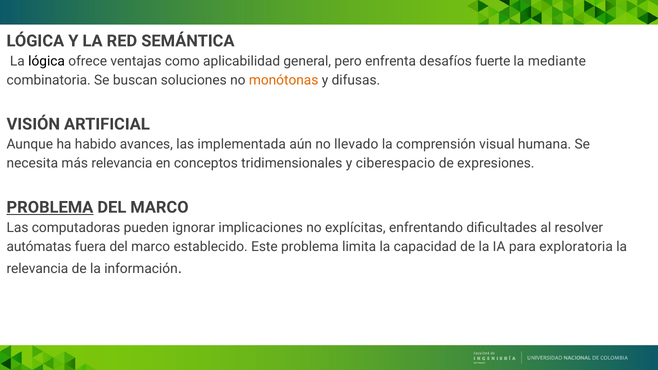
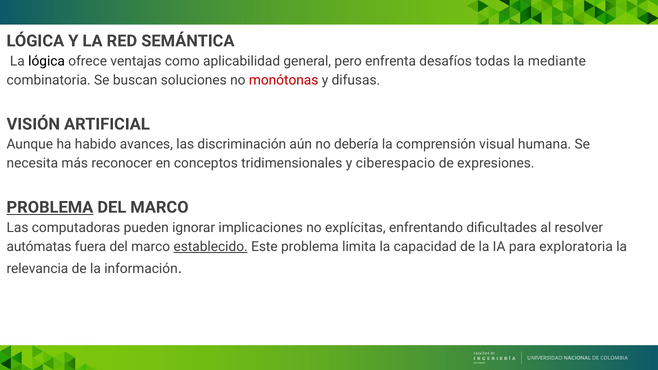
fuerte: fuerte -> todas
monótonas colour: orange -> red
implementada: implementada -> discriminación
llevado: llevado -> debería
más relevancia: relevancia -> reconocer
establecido underline: none -> present
